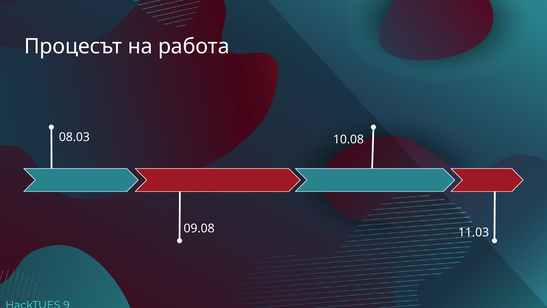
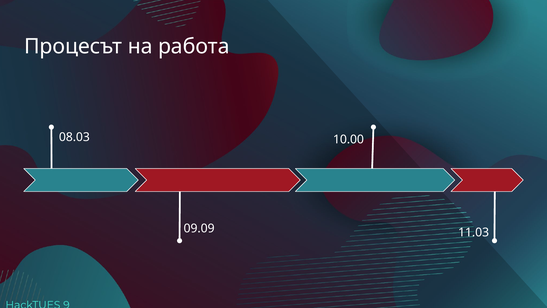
10.08: 10.08 -> 10.00
09.08: 09.08 -> 09.09
